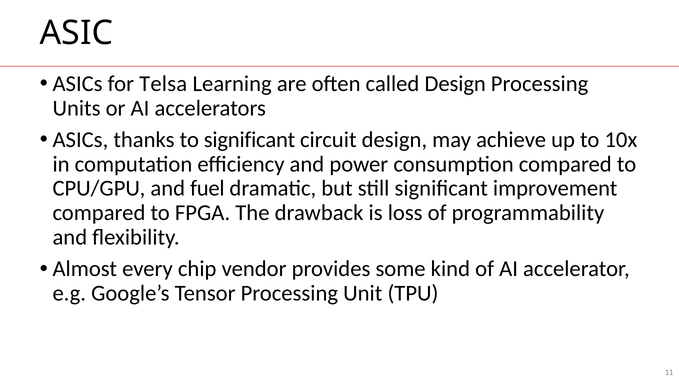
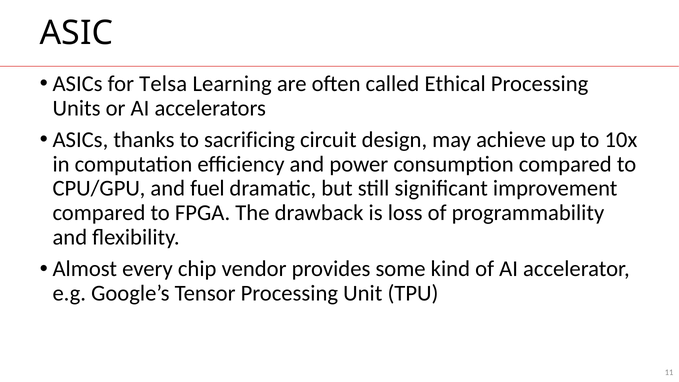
called Design: Design -> Ethical
to significant: significant -> sacrificing
